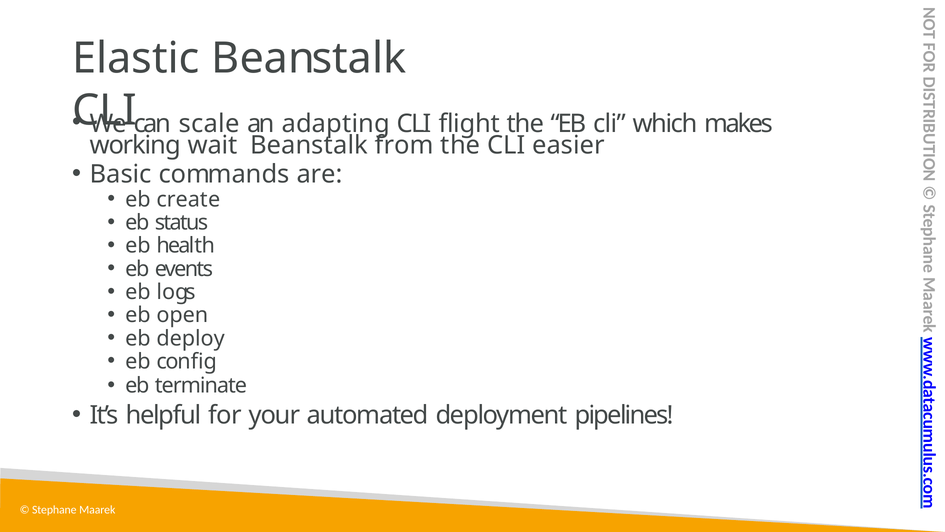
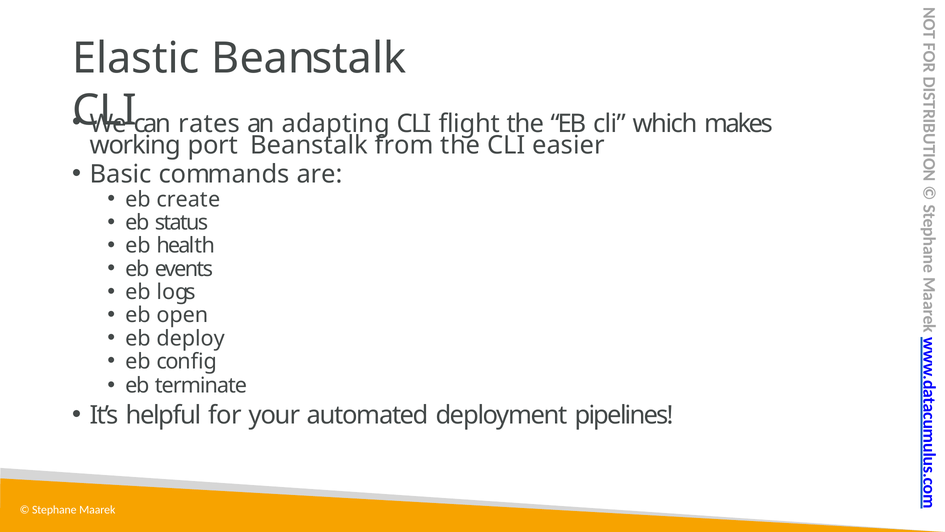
scale: scale -> rates
wait: wait -> port
